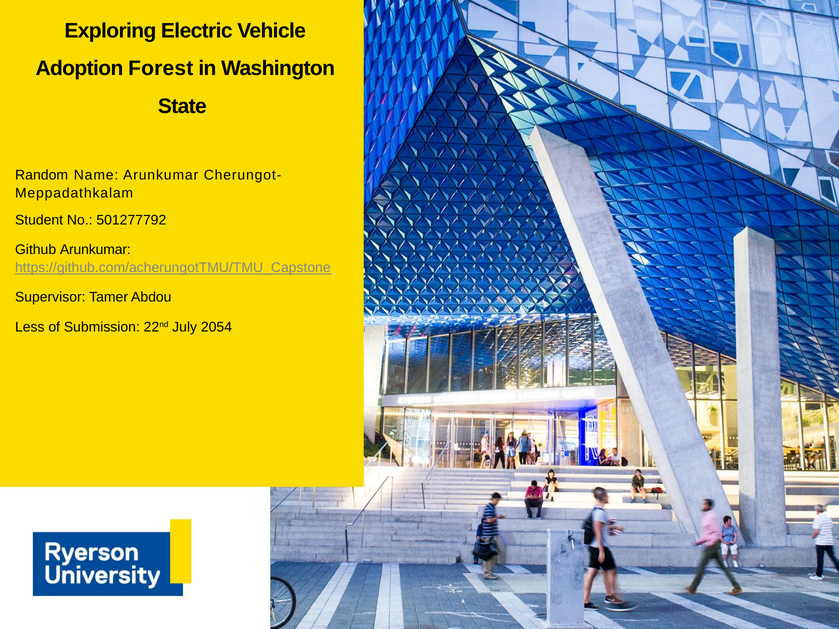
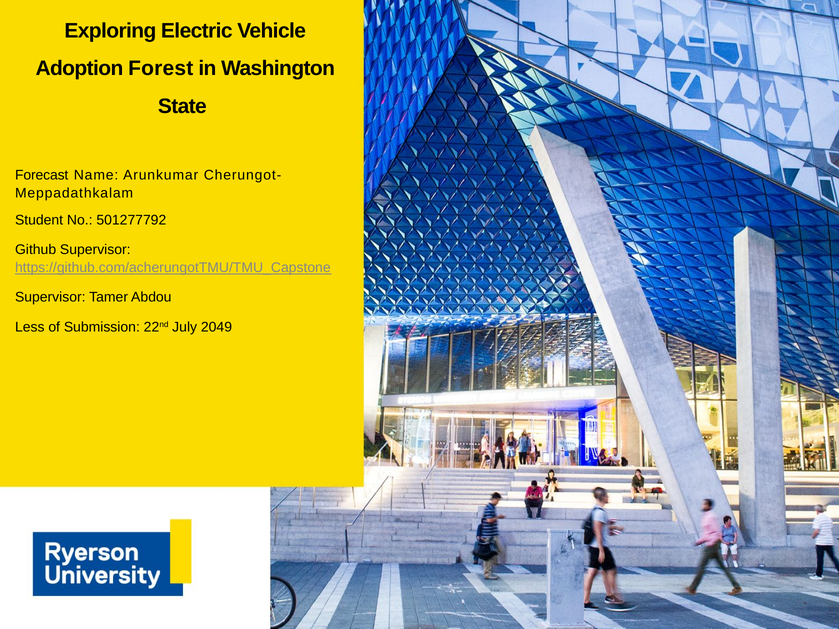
Random: Random -> Forecast
Github Arunkumar: Arunkumar -> Supervisor
2054: 2054 -> 2049
